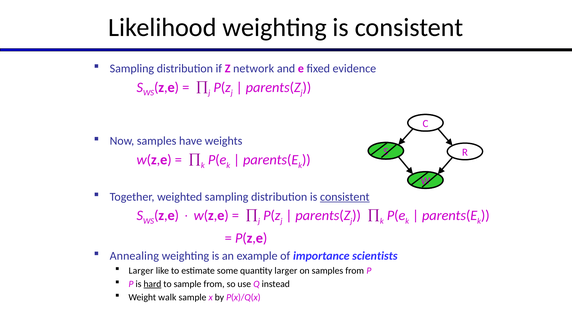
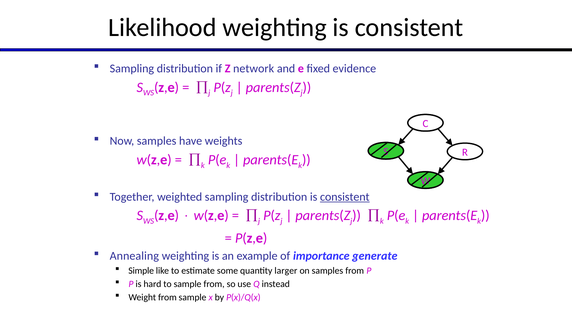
scientists: scientists -> generate
Larger at (141, 270): Larger -> Simple
hard underline: present -> none
Weight walk: walk -> from
